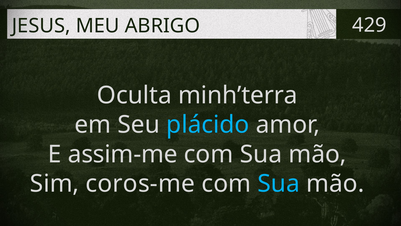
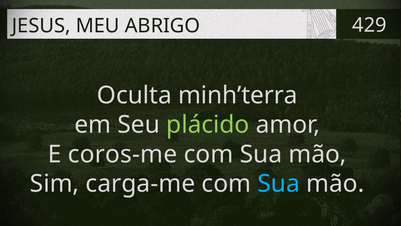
plácido colour: light blue -> light green
assim-me: assim-me -> coros-me
coros-me: coros-me -> carga-me
